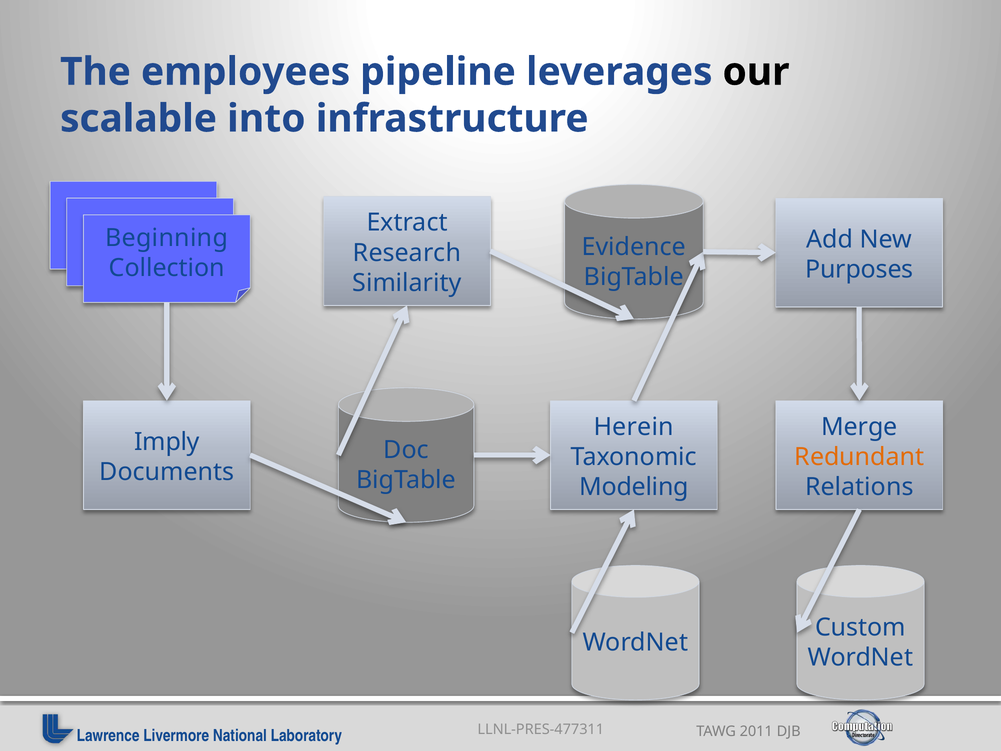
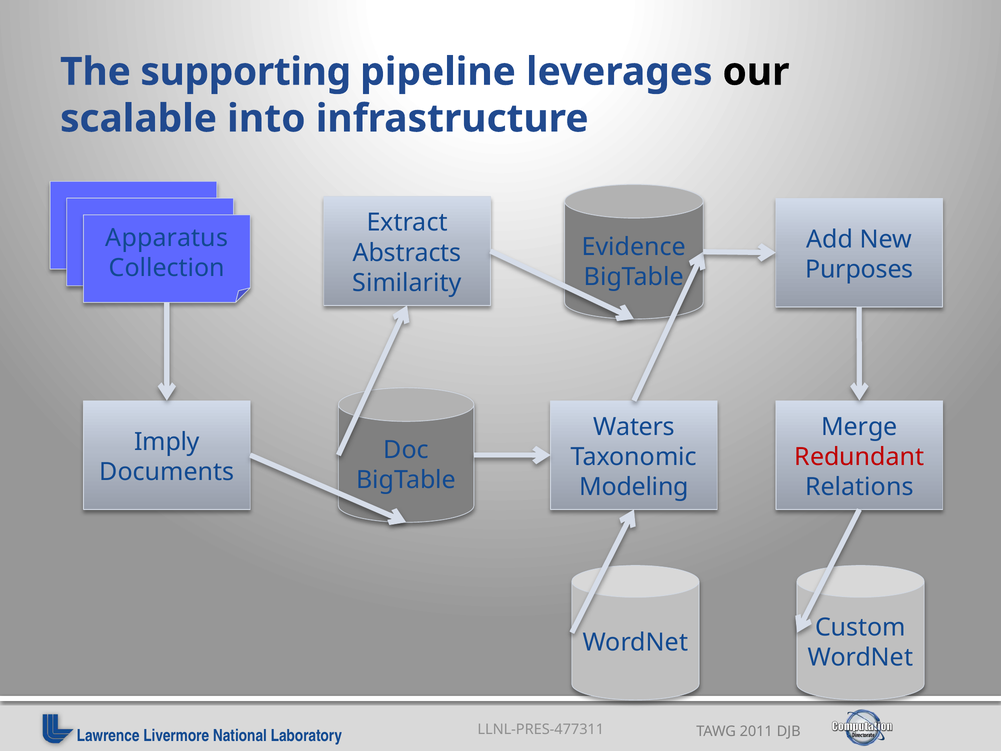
employees: employees -> supporting
Beginning: Beginning -> Apparatus
Research: Research -> Abstracts
Herein: Herein -> Waters
Redundant colour: orange -> red
